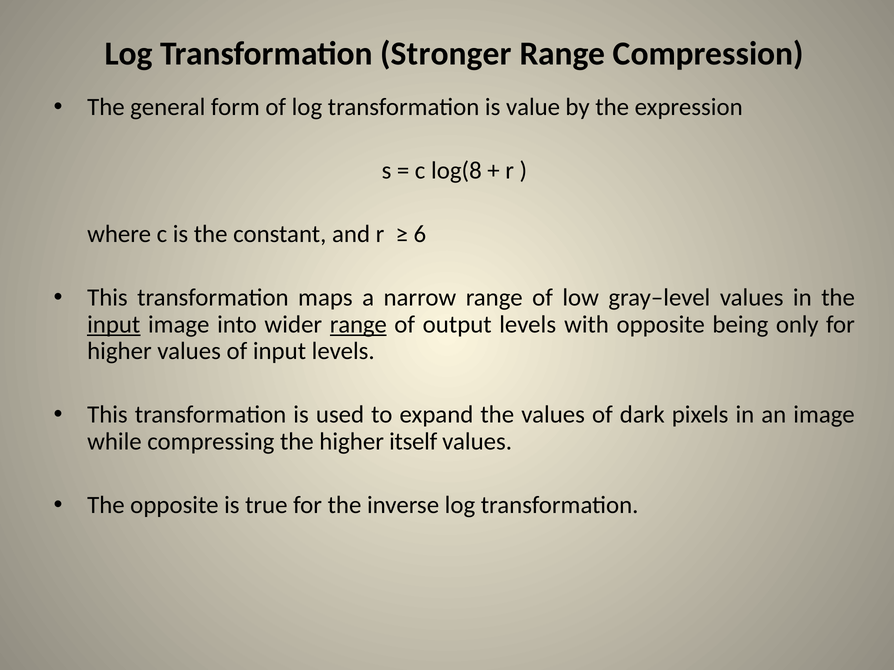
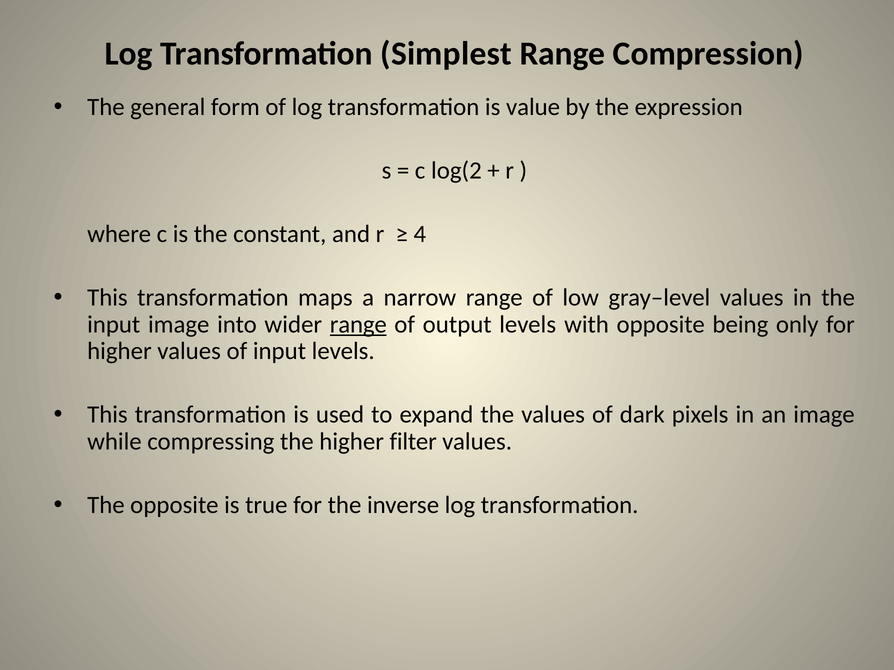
Stronger: Stronger -> Simplest
log(8: log(8 -> log(2
6: 6 -> 4
input at (114, 325) underline: present -> none
itself: itself -> filter
